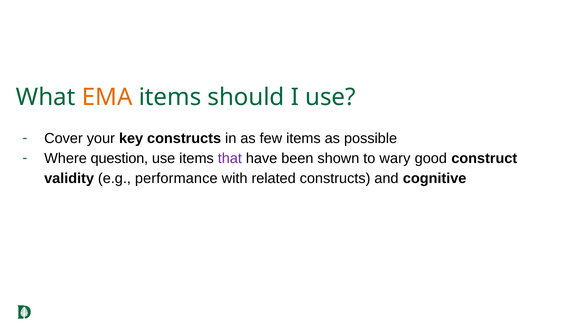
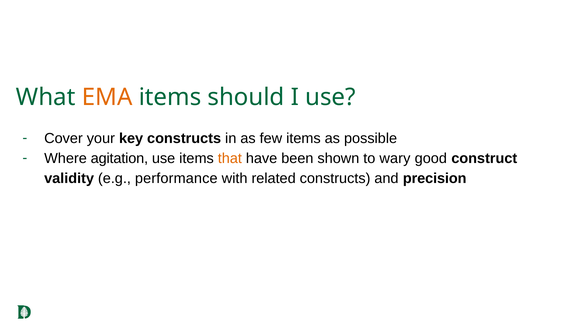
question: question -> agitation
that colour: purple -> orange
cognitive: cognitive -> precision
